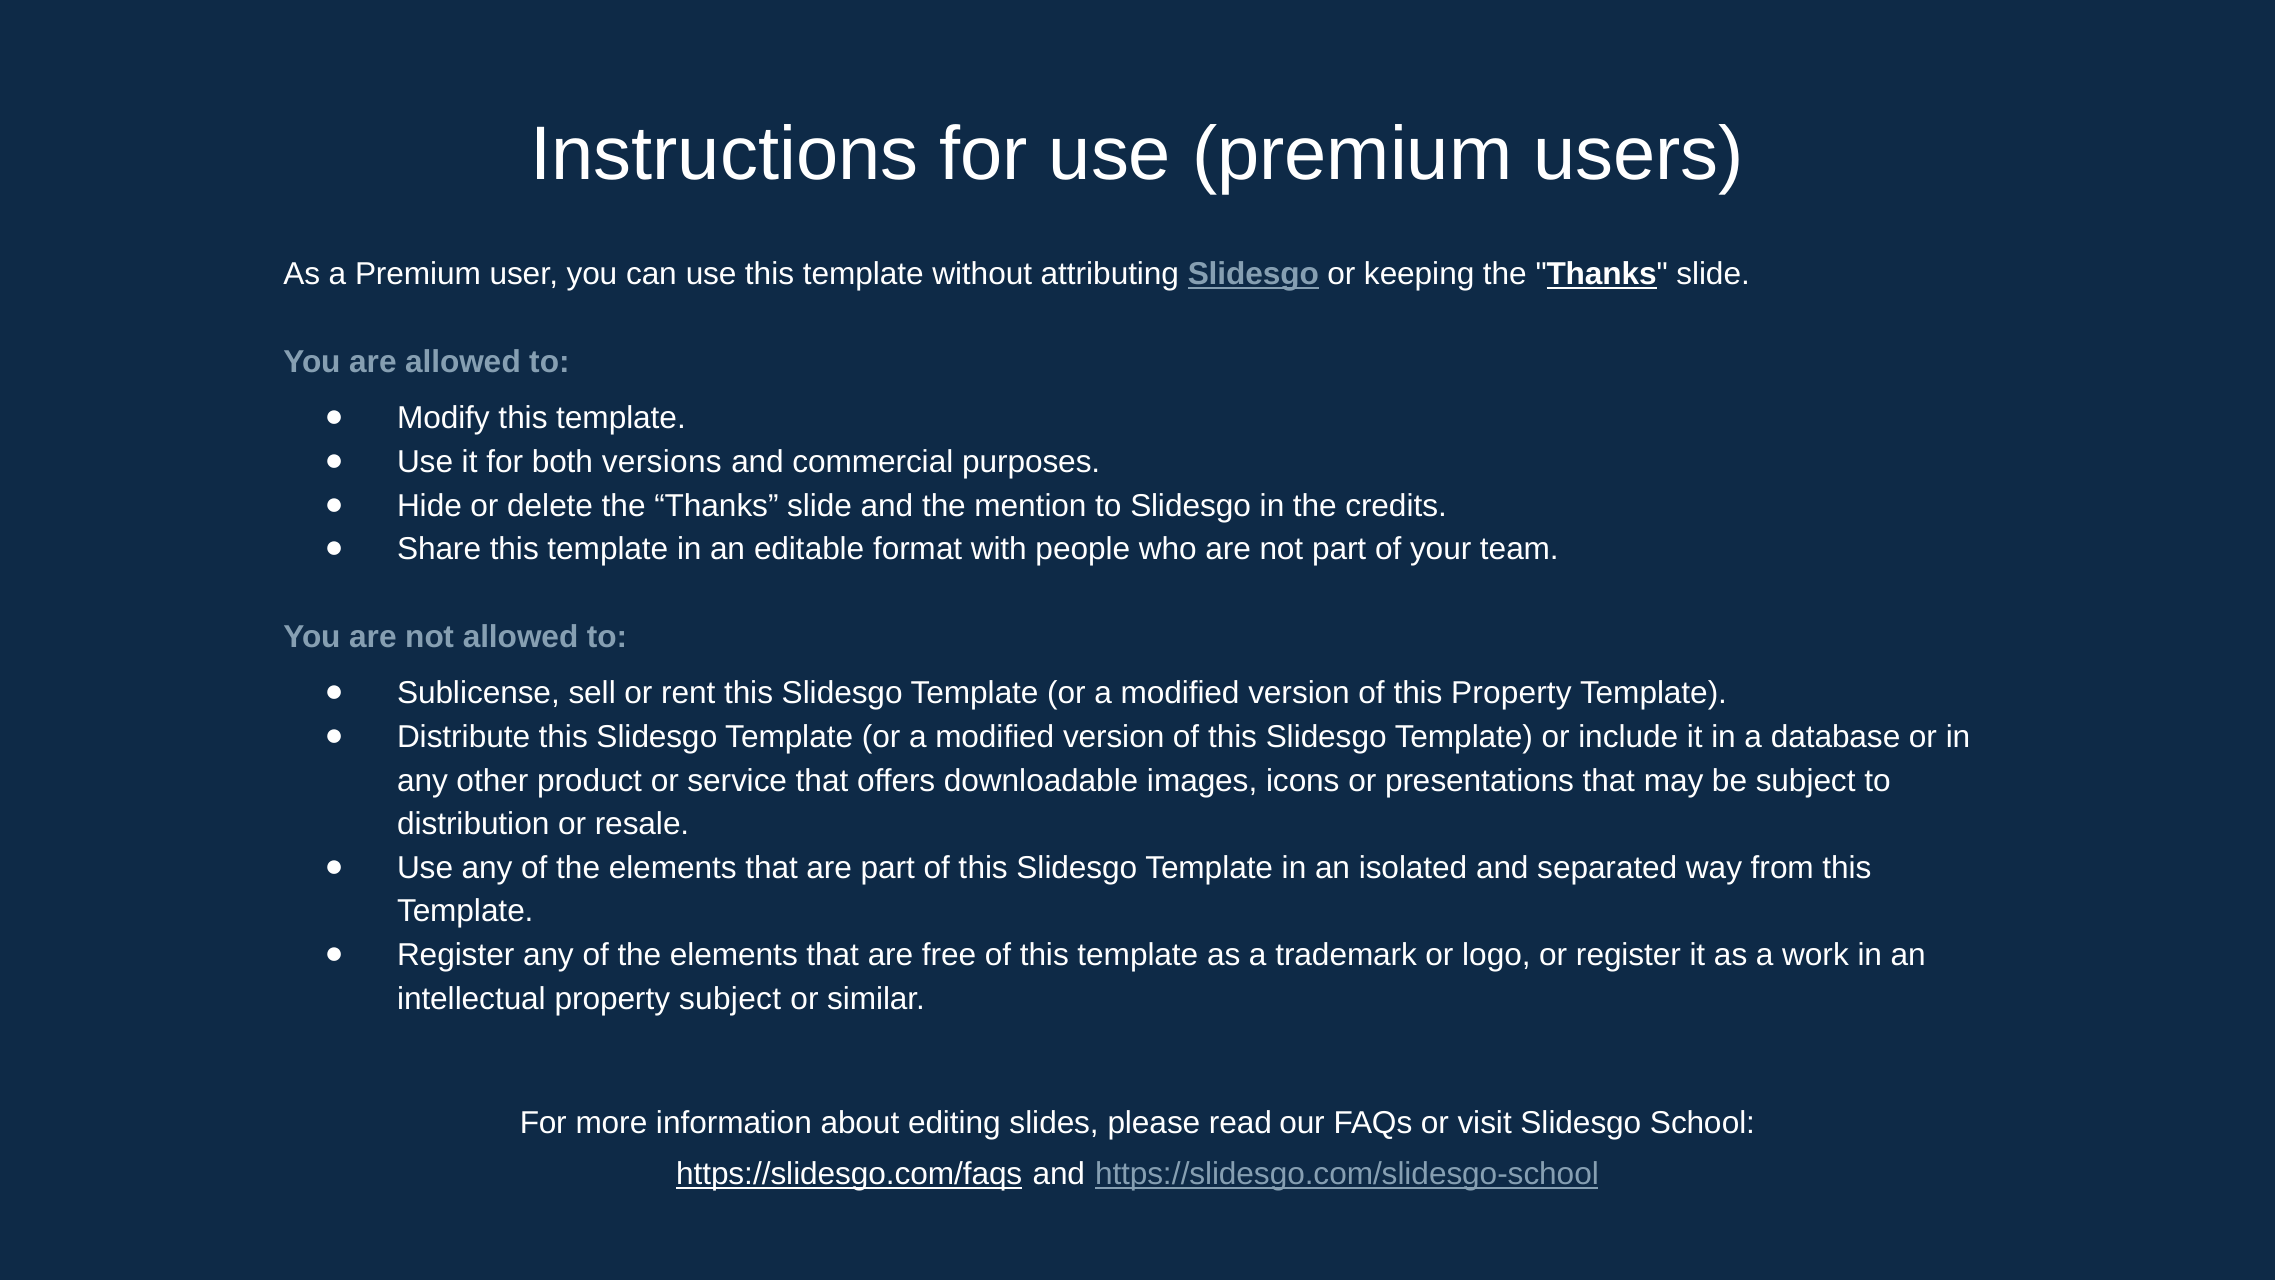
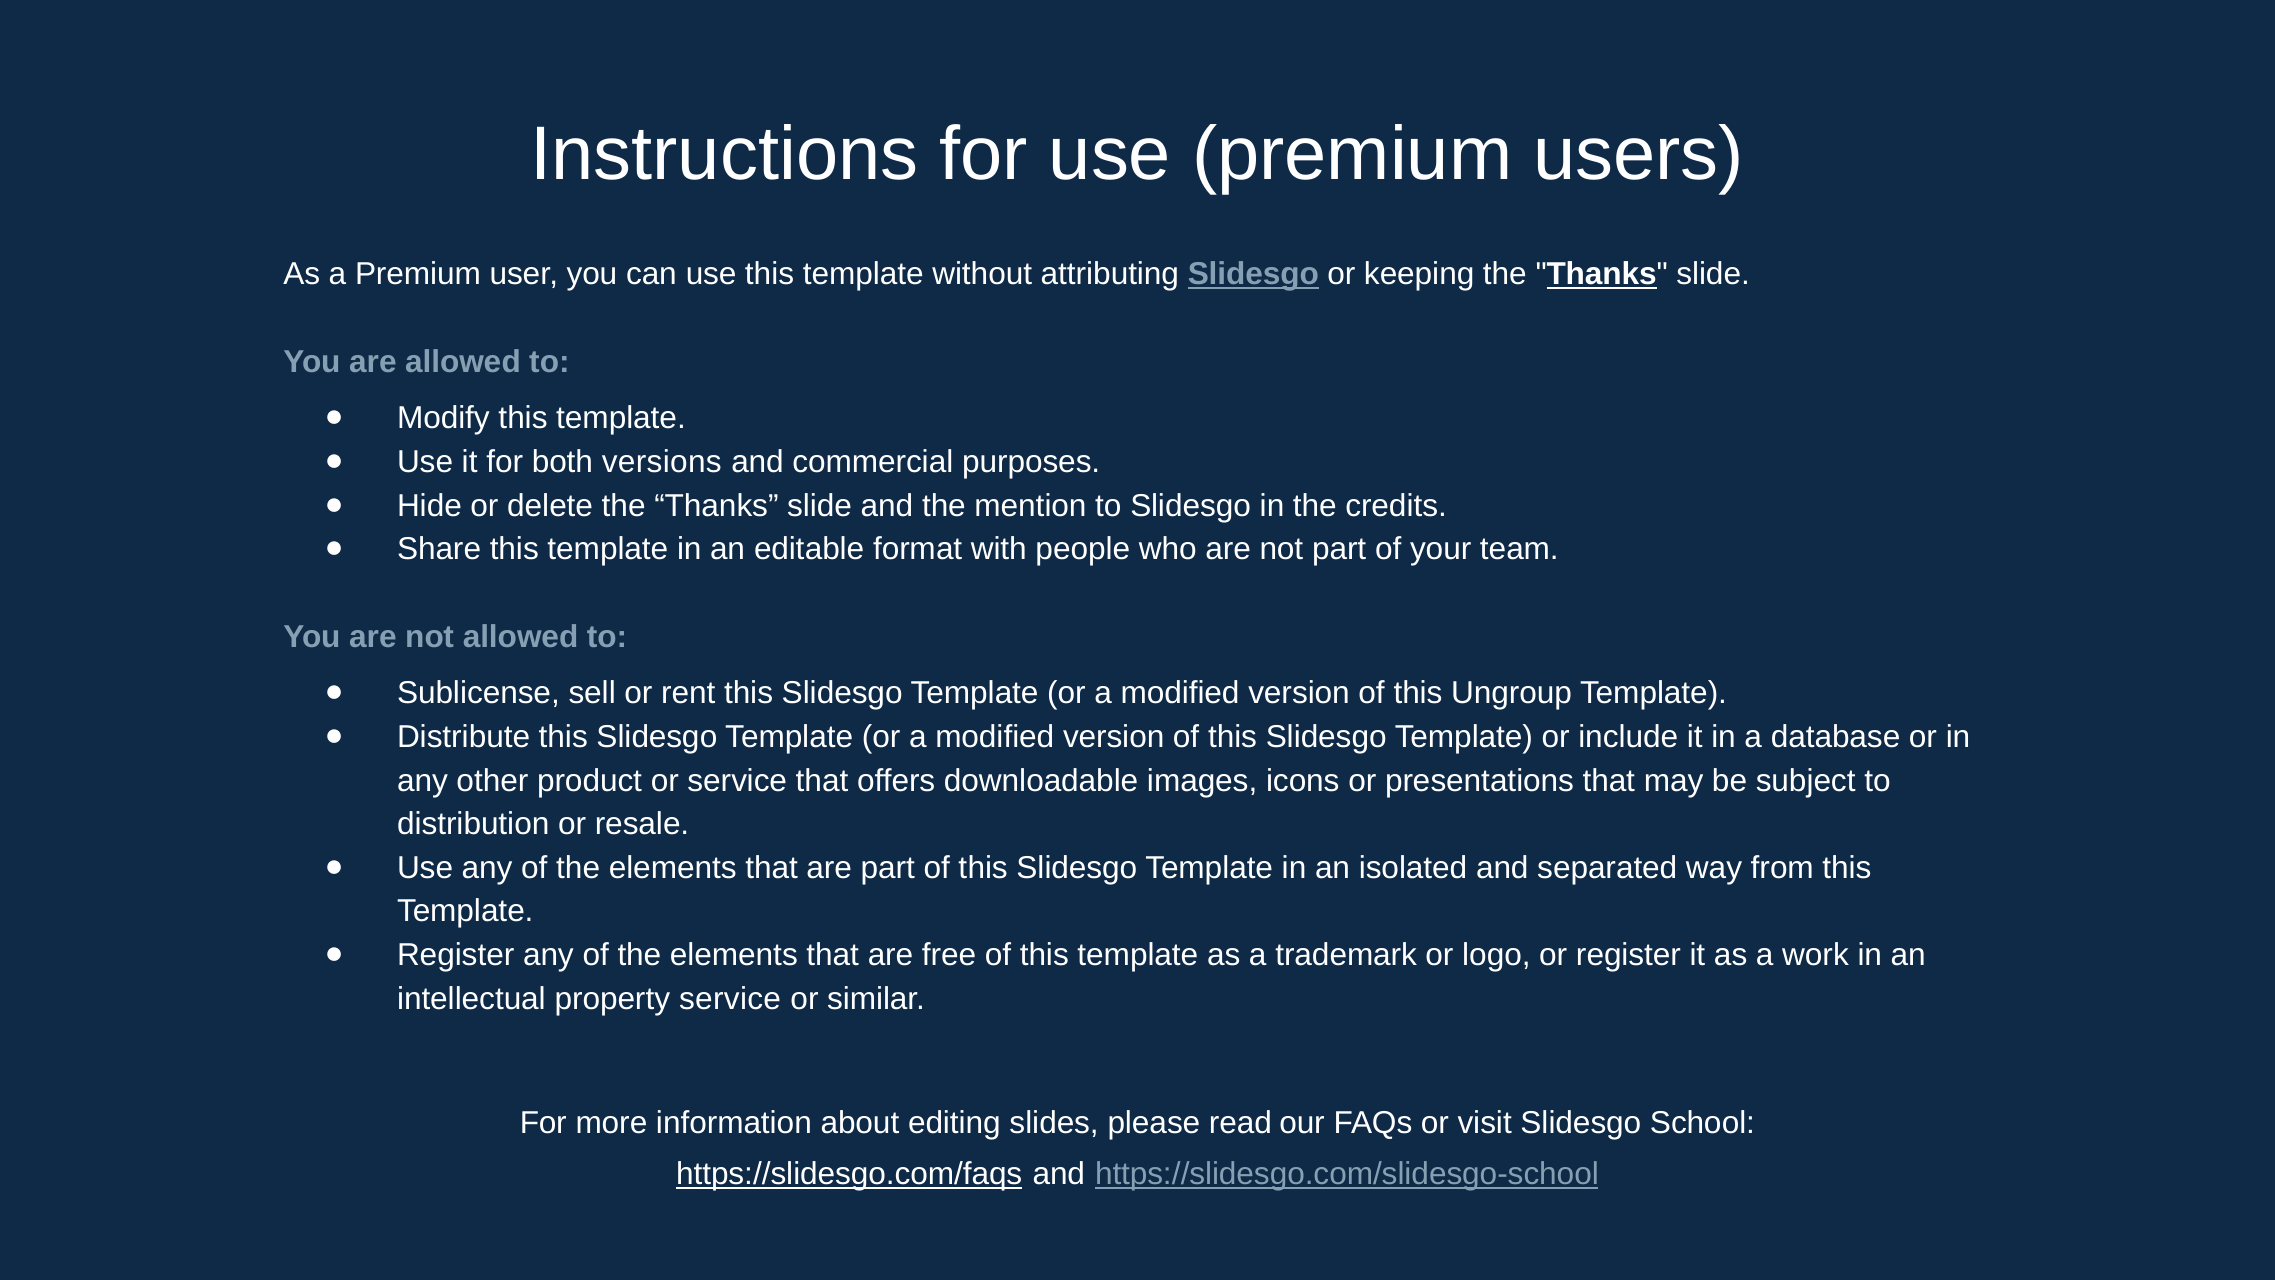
this Property: Property -> Ungroup
property subject: subject -> service
